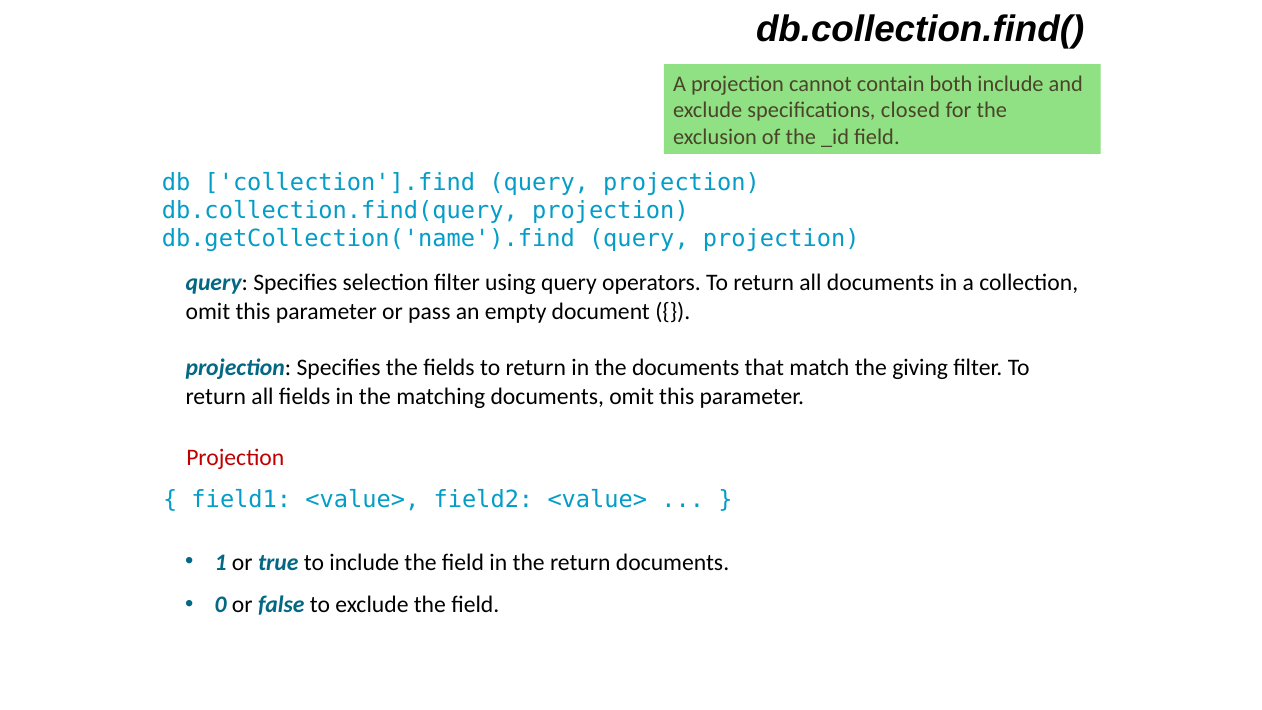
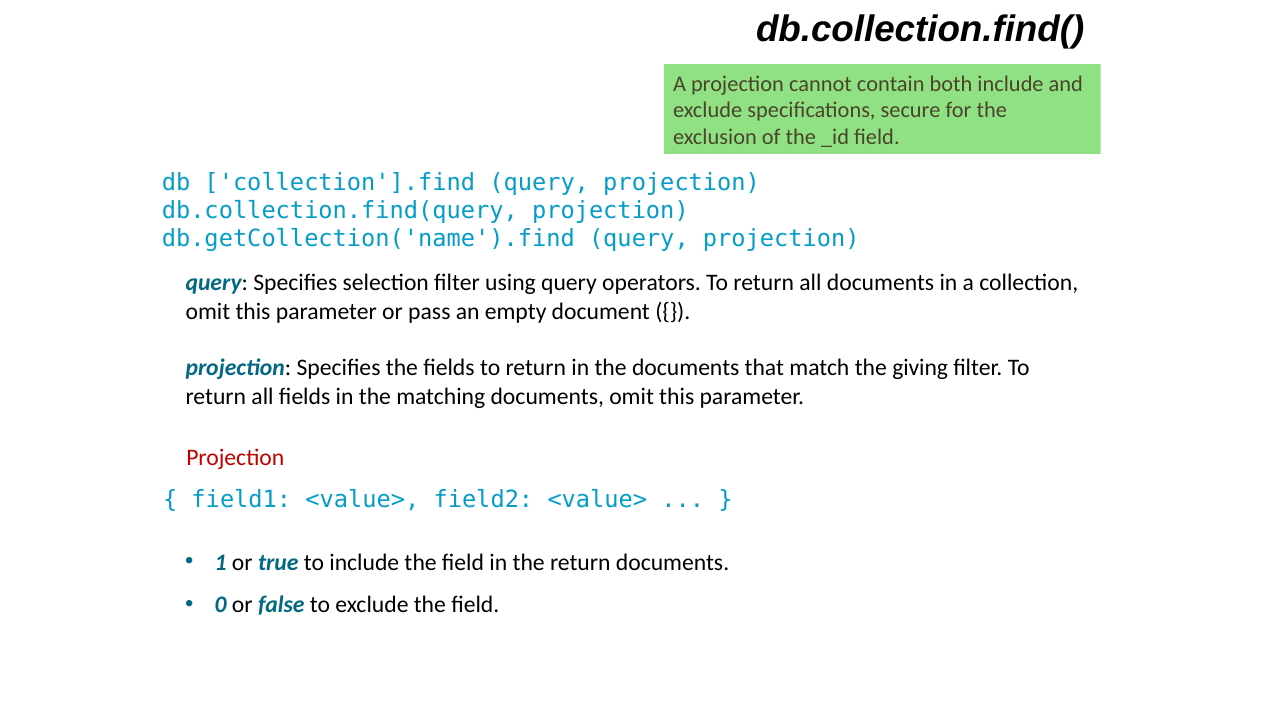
closed: closed -> secure
